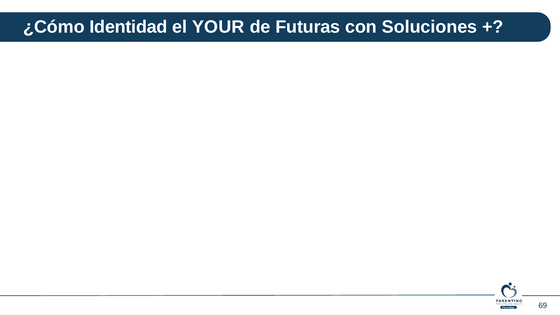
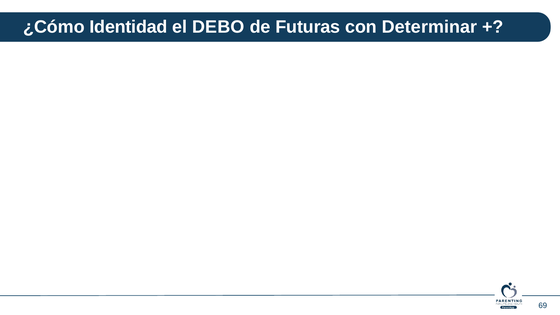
YOUR: YOUR -> DEBO
Soluciones: Soluciones -> Determinar
